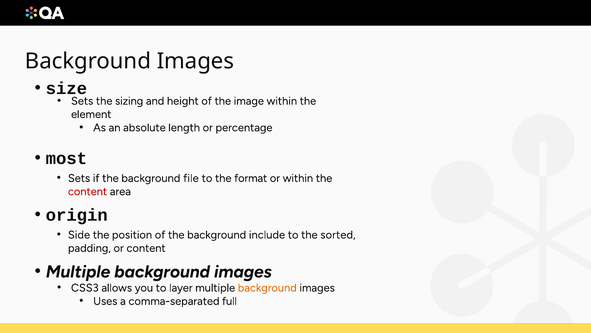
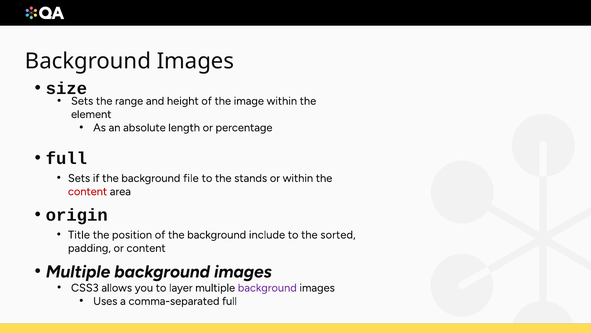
sizing: sizing -> range
most at (66, 158): most -> full
format: format -> stands
Side: Side -> Title
background at (267, 287) colour: orange -> purple
